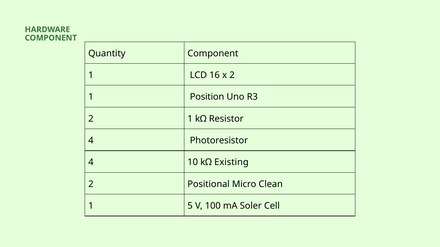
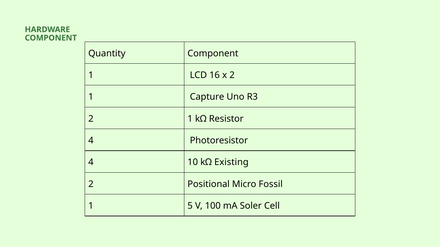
Position: Position -> Capture
Clean: Clean -> Fossil
